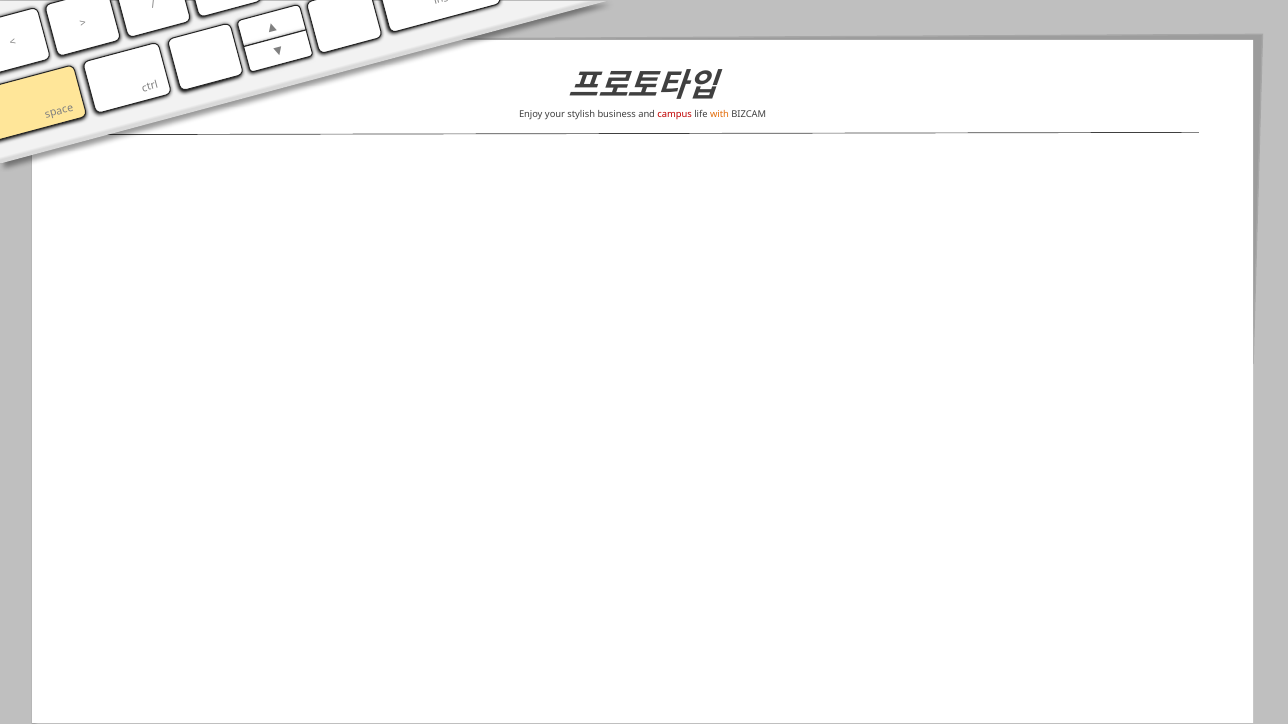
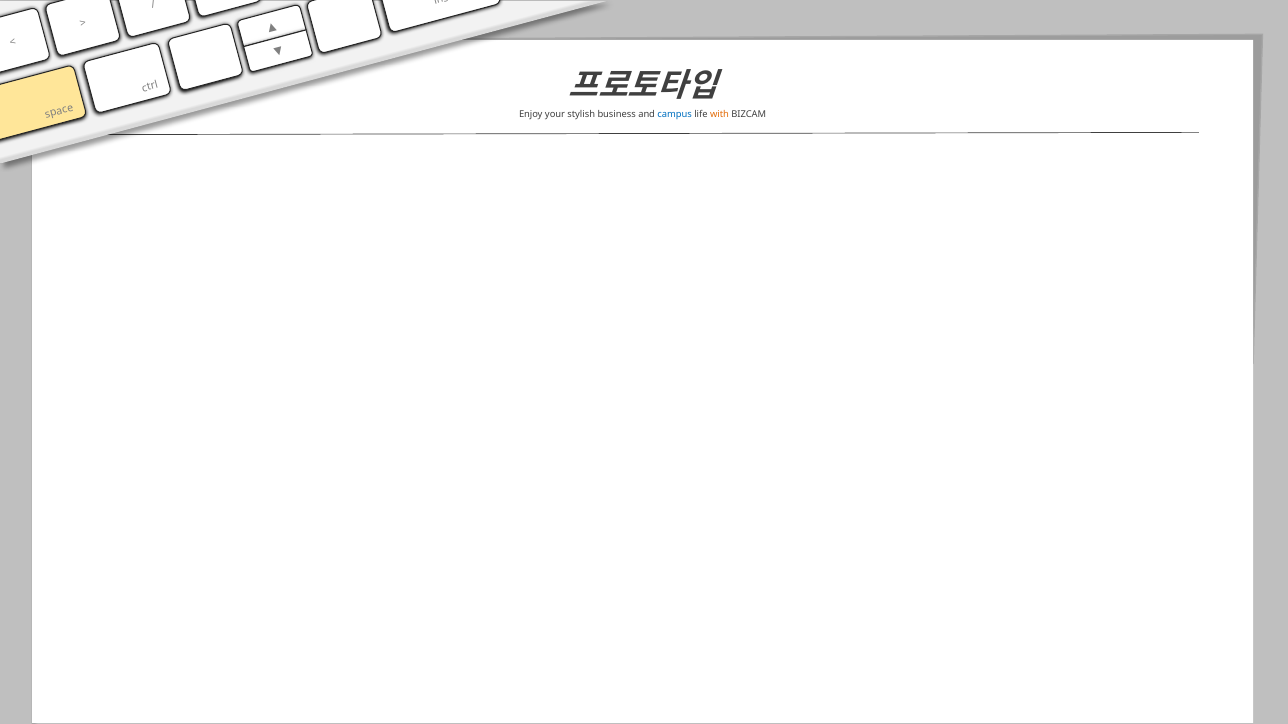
campus colour: red -> blue
